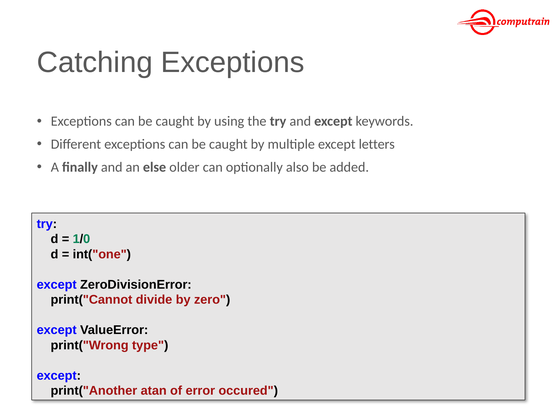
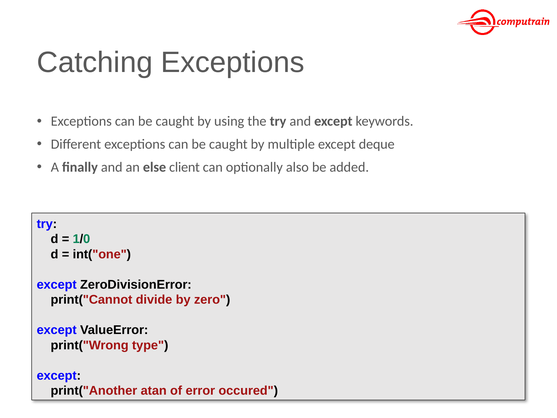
letters: letters -> deque
older: older -> client
